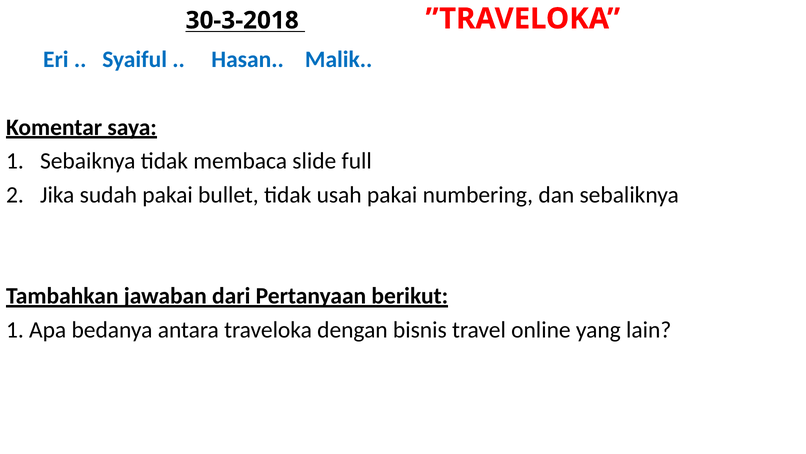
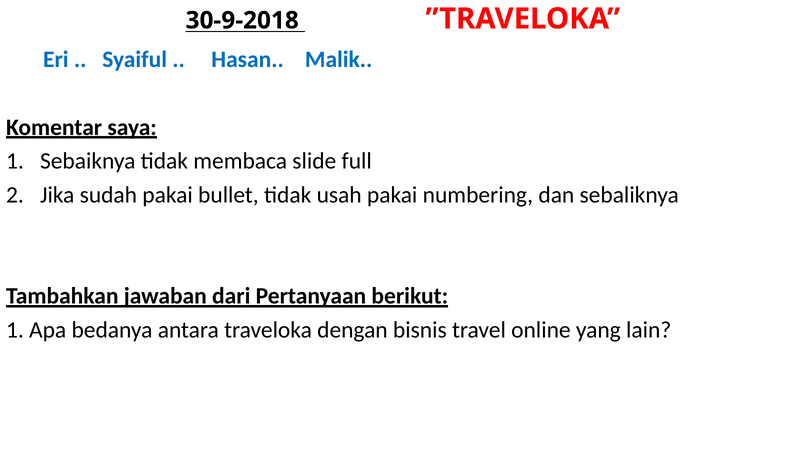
30-3-2018: 30-3-2018 -> 30-9-2018
